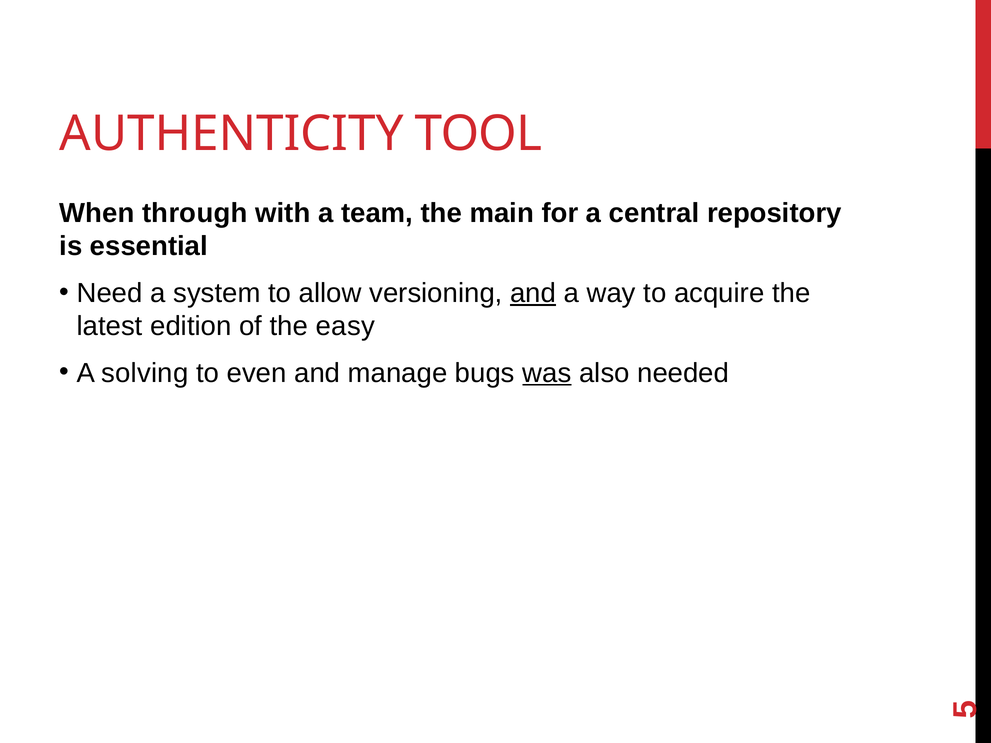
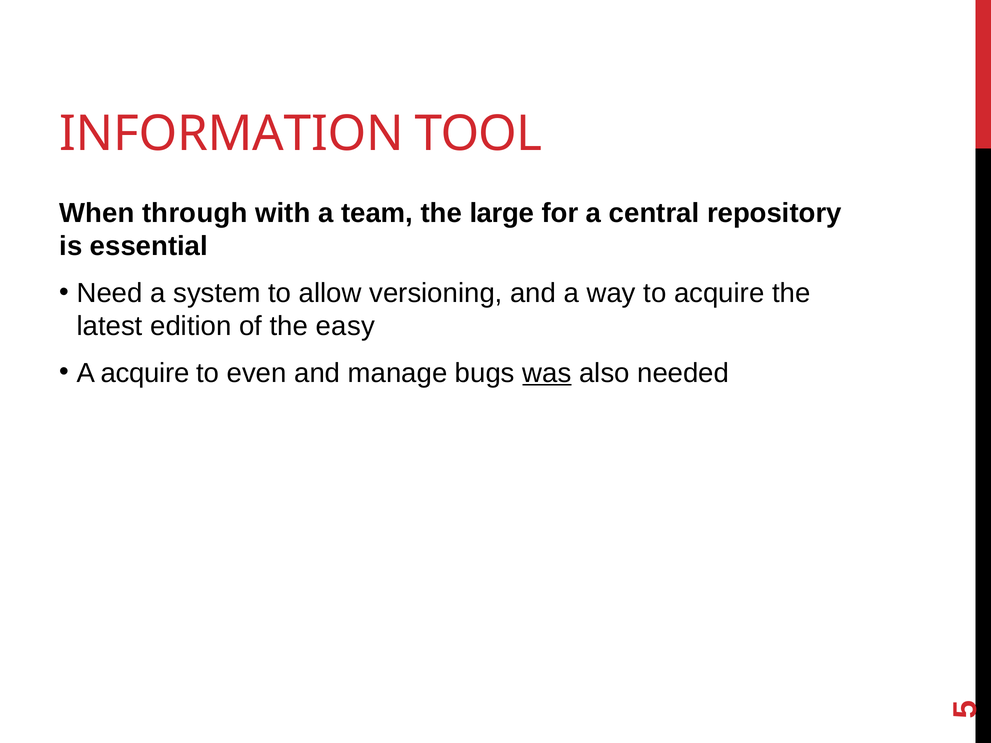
AUTHENTICITY: AUTHENTICITY -> INFORMATION
main: main -> large
and at (533, 293) underline: present -> none
A solving: solving -> acquire
